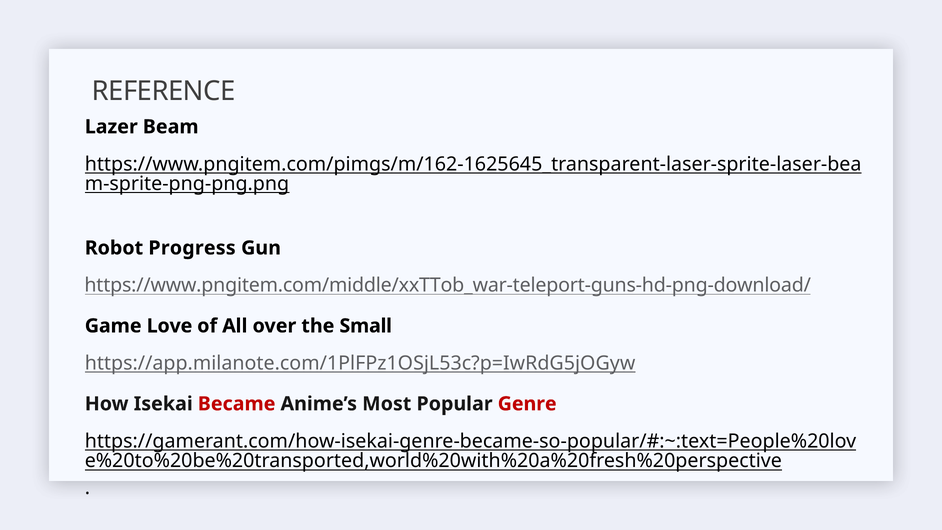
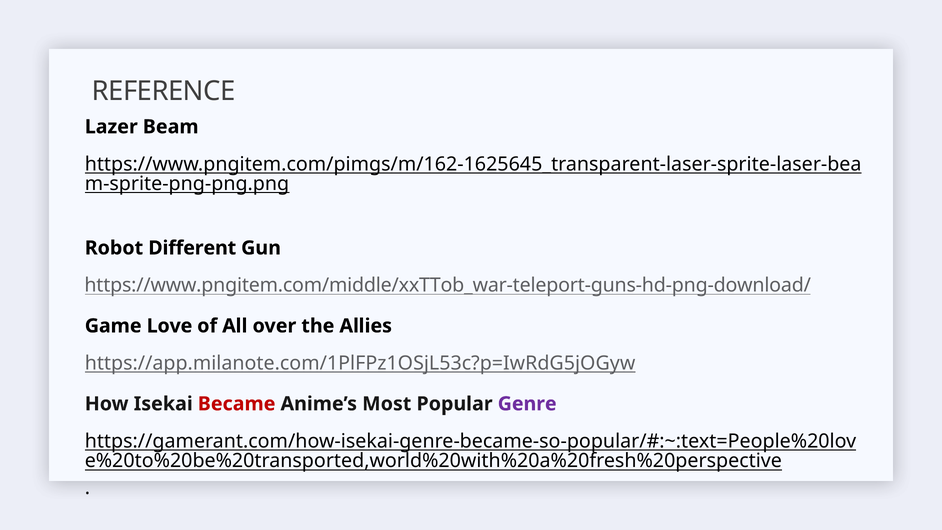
Progress: Progress -> Different
Small: Small -> Allies
Genre colour: red -> purple
